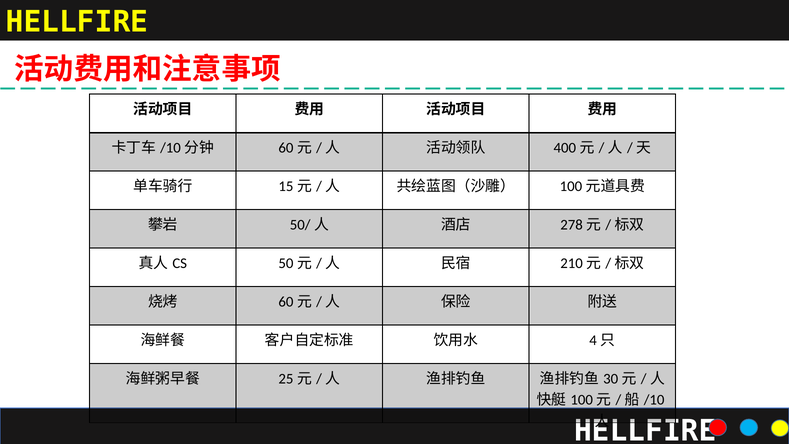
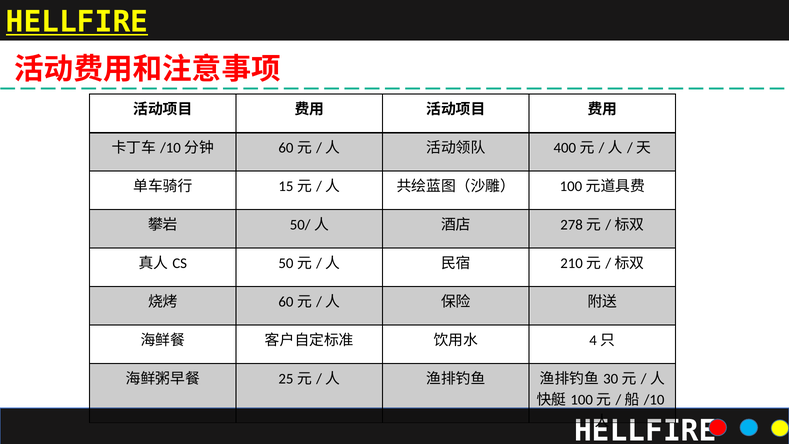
HELLFIRE at (77, 22) underline: none -> present
